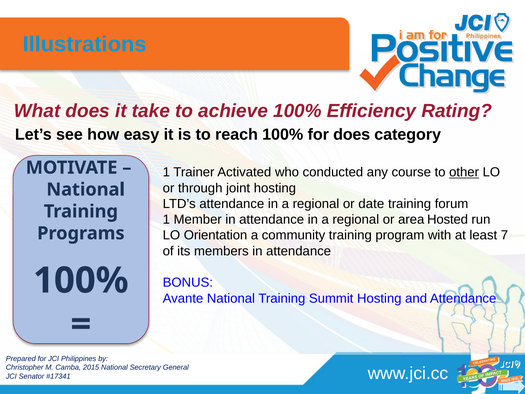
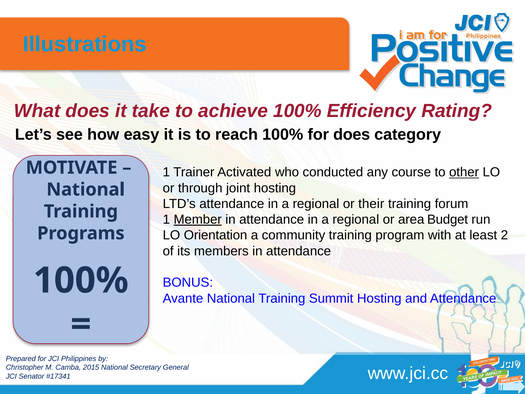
date: date -> their
Member underline: none -> present
Hosted: Hosted -> Budget
7: 7 -> 2
